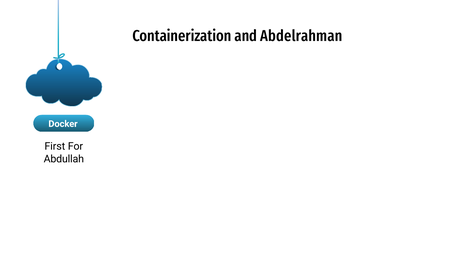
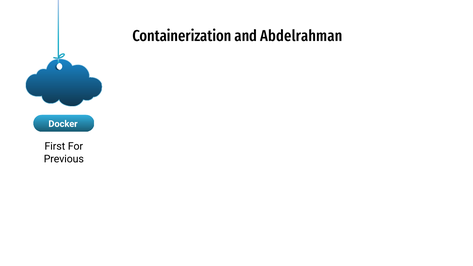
Abdullah: Abdullah -> Previous
